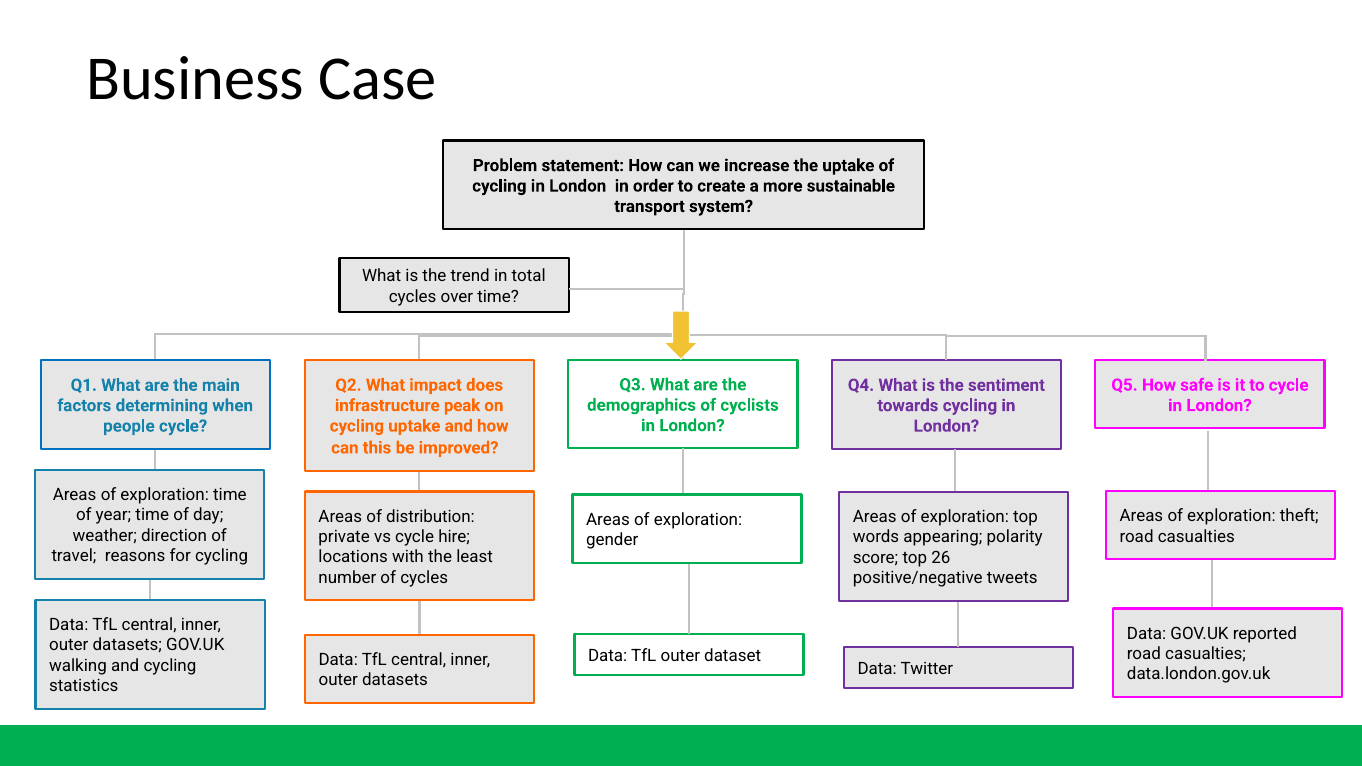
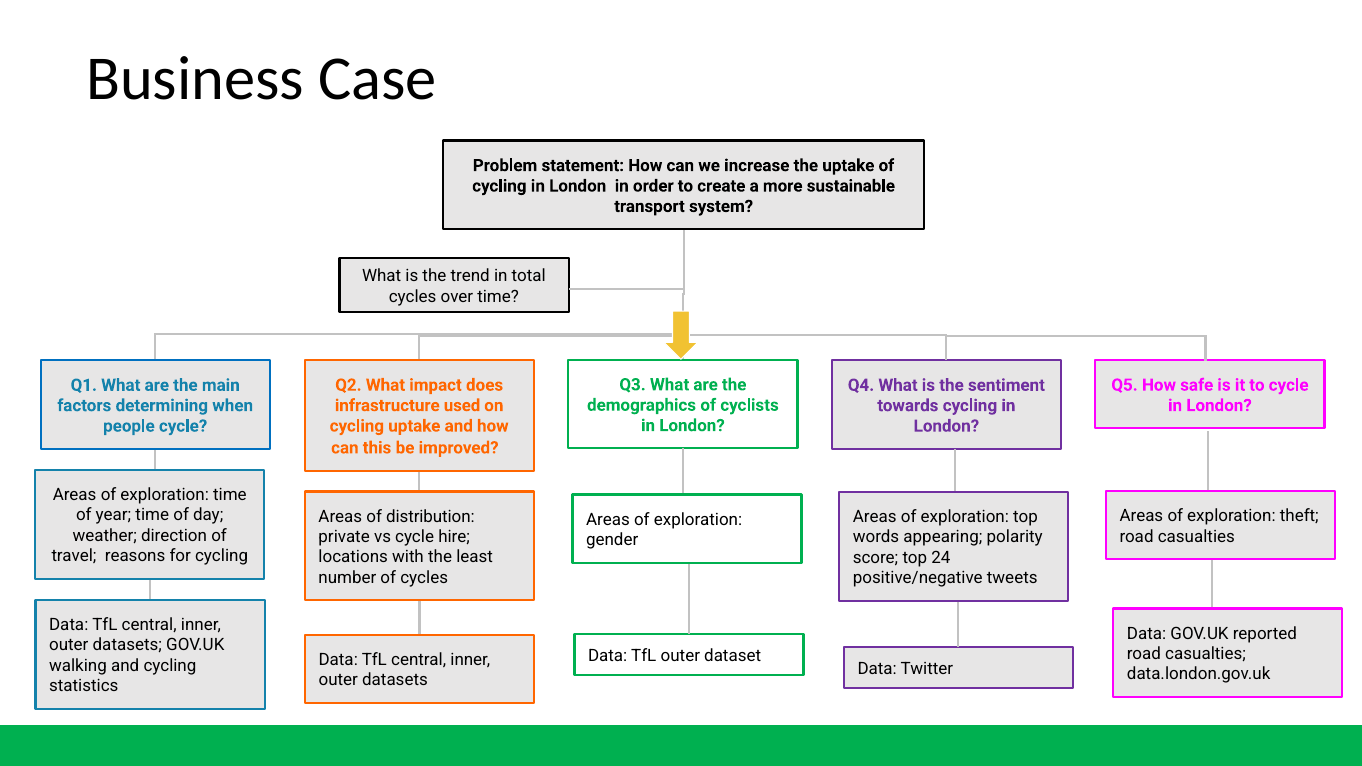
peak: peak -> used
26: 26 -> 24
